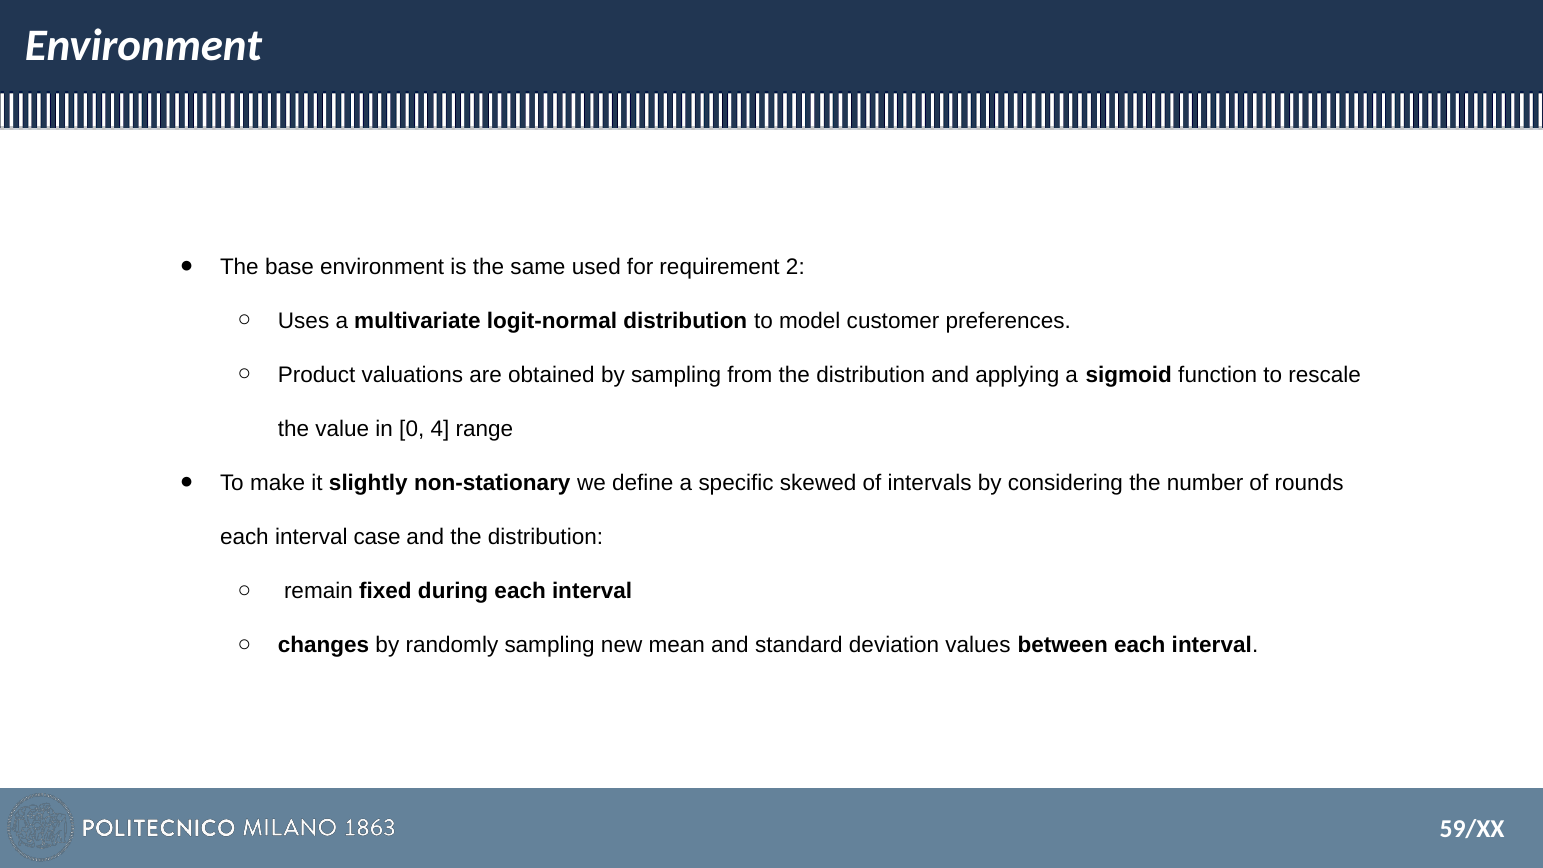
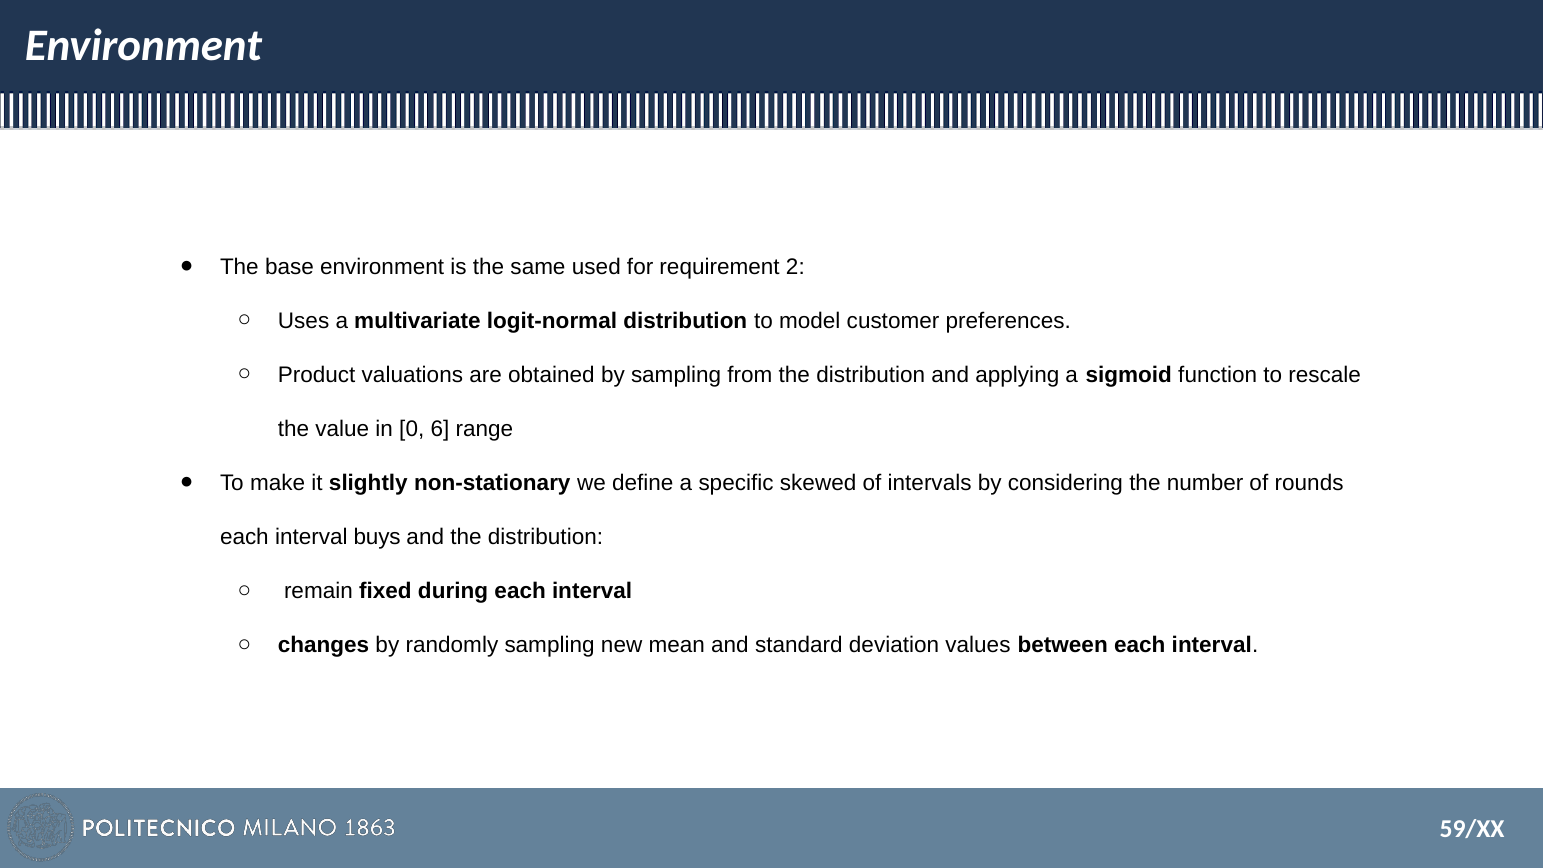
4: 4 -> 6
case: case -> buys
